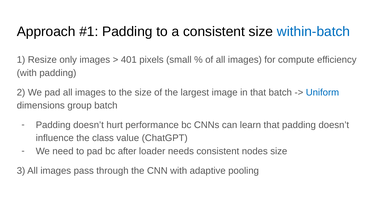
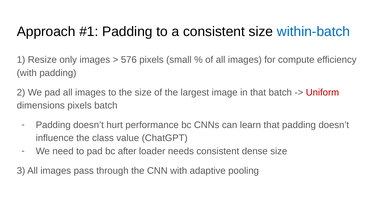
401: 401 -> 576
Uniform colour: blue -> red
dimensions group: group -> pixels
nodes: nodes -> dense
